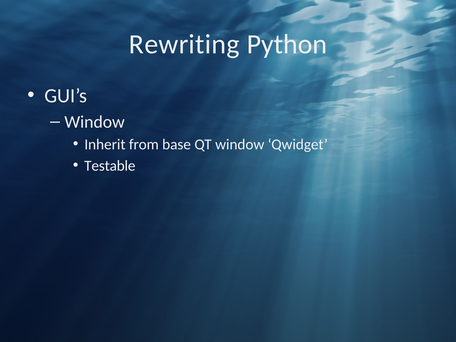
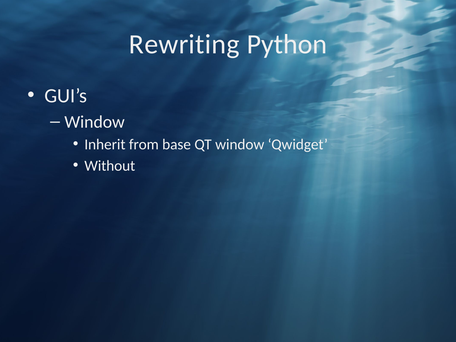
Testable: Testable -> Without
